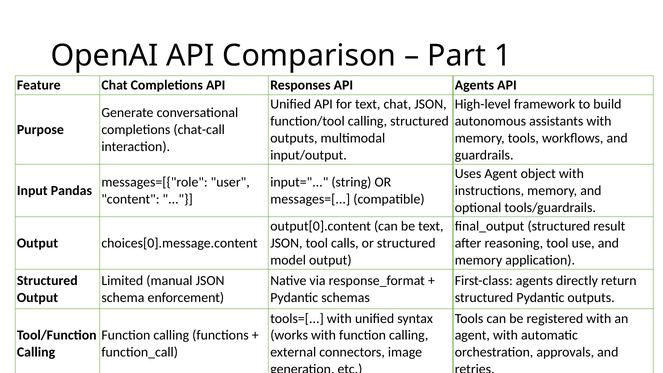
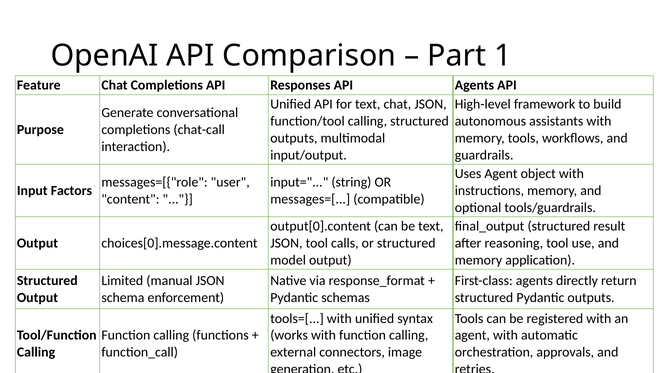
Pandas: Pandas -> Factors
